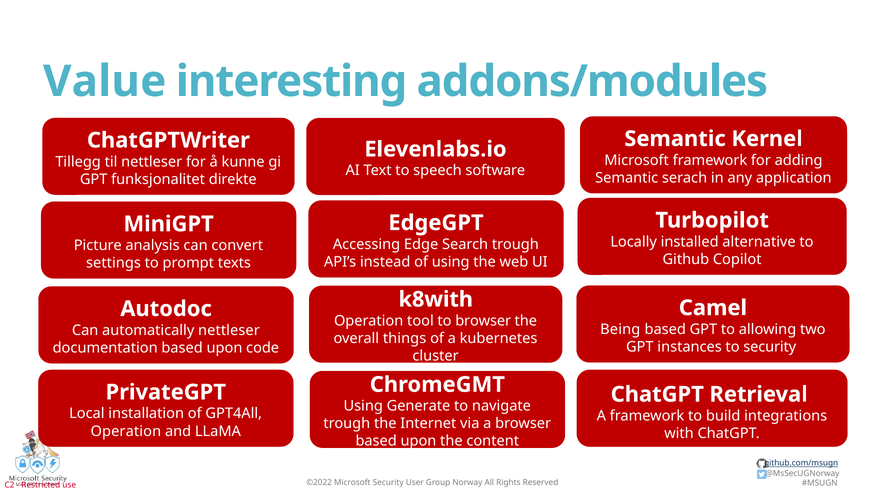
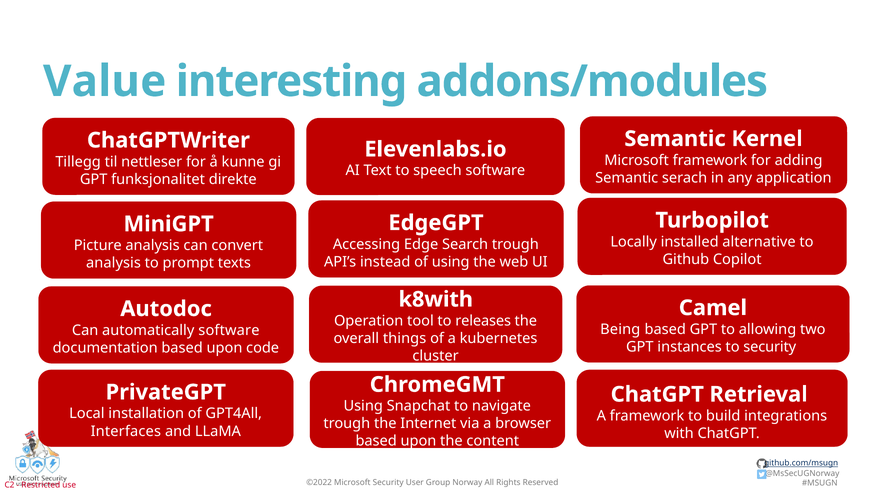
settings at (114, 263): settings -> analysis
to browser: browser -> releases
automatically nettleser: nettleser -> software
Generate: Generate -> Snapchat
Operation at (126, 431): Operation -> Interfaces
